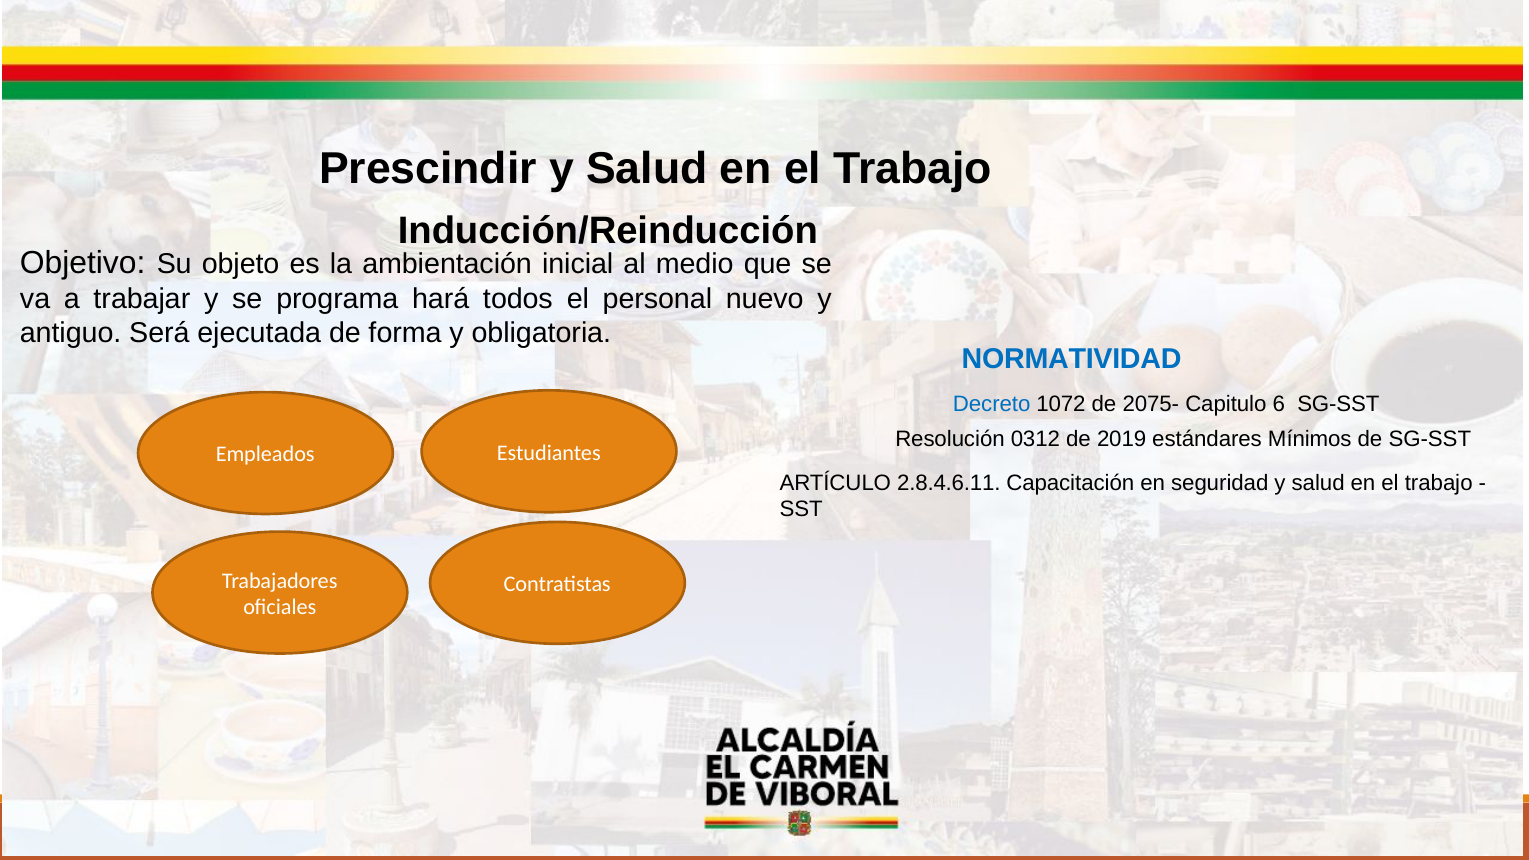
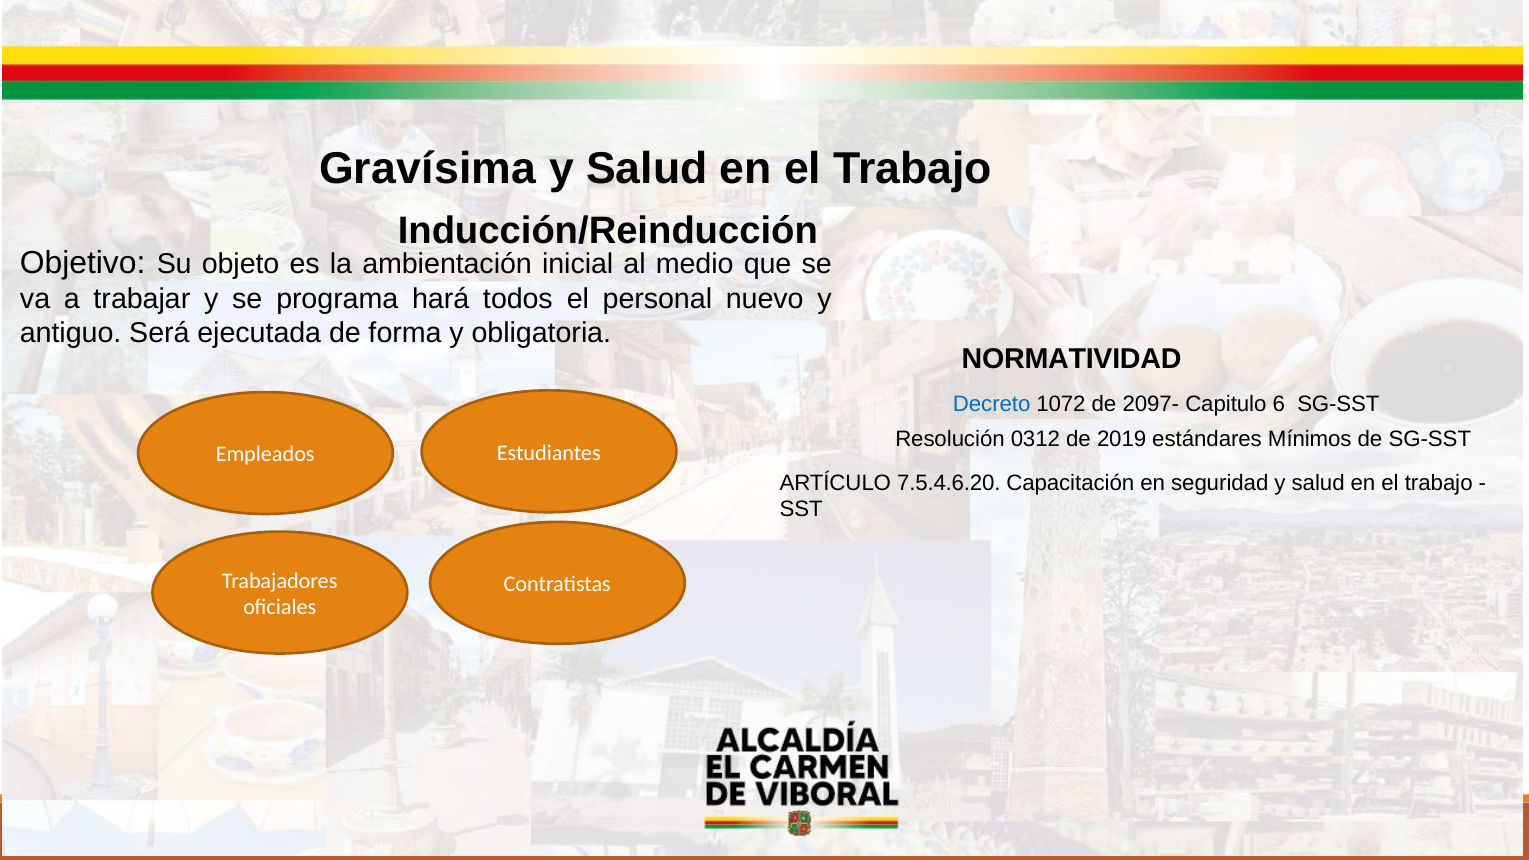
Prescindir: Prescindir -> Gravísima
NORMATIVIDAD colour: blue -> black
2075-: 2075- -> 2097-
2.8.4.6.11: 2.8.4.6.11 -> 7.5.4.6.20
